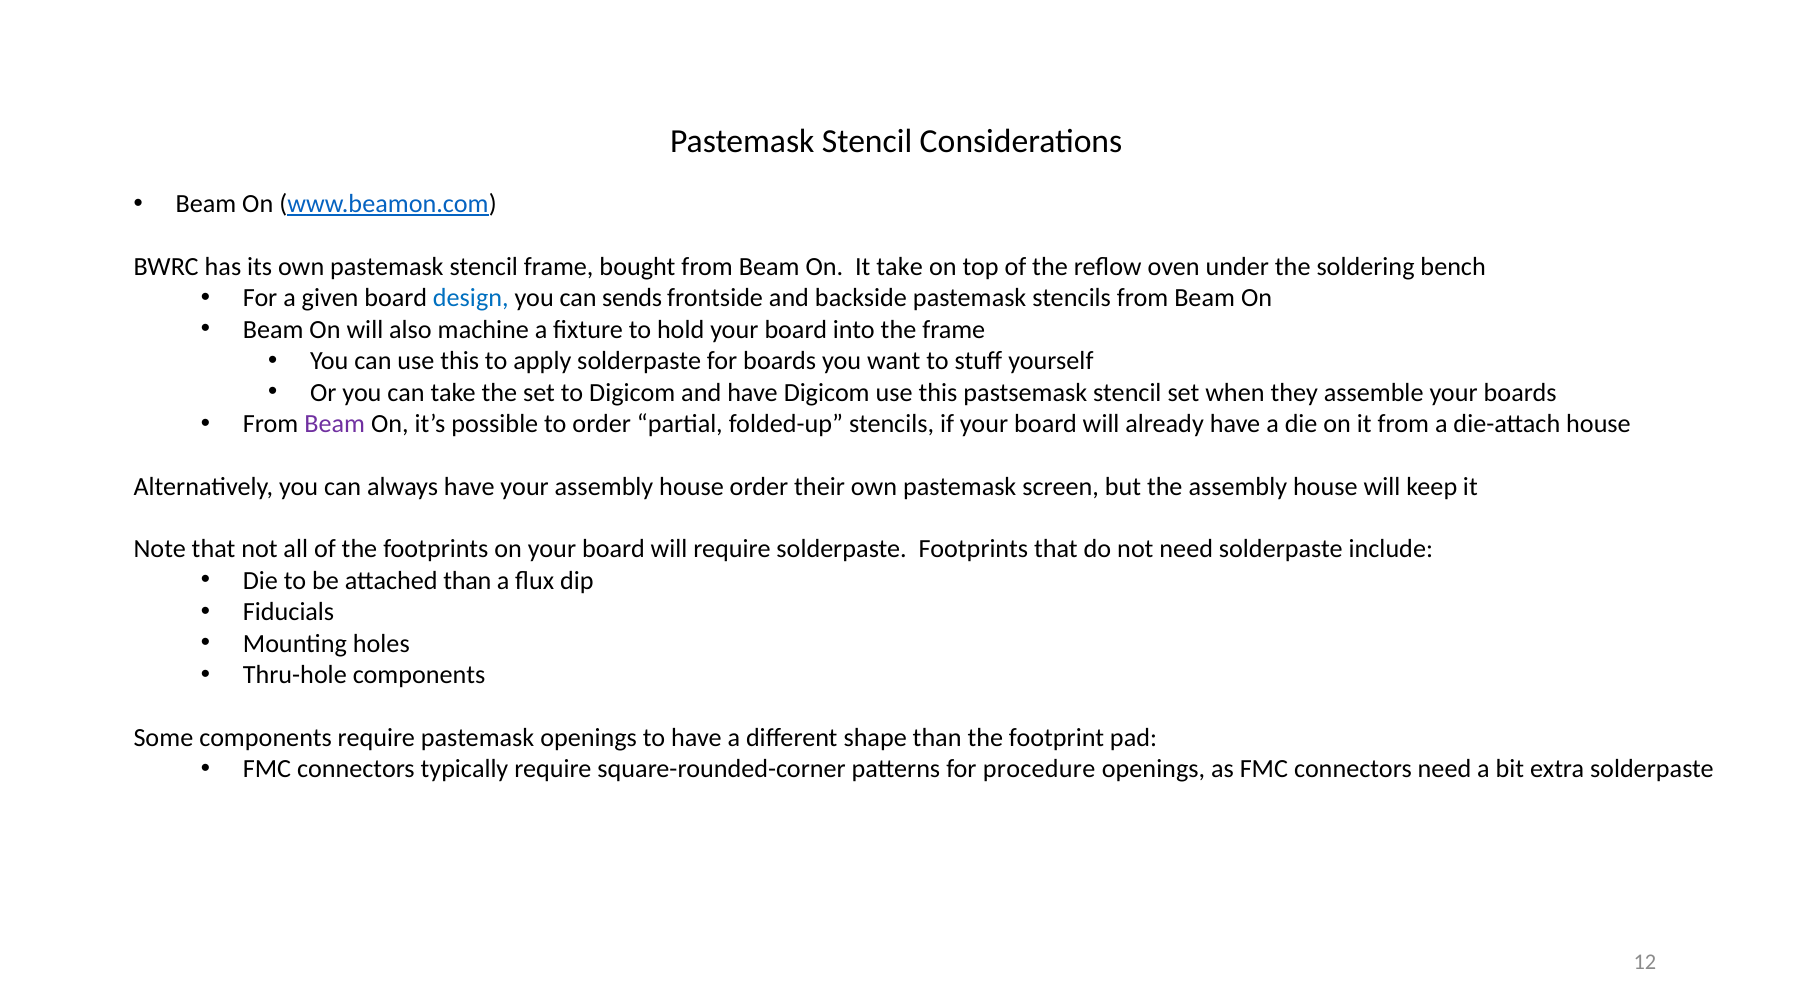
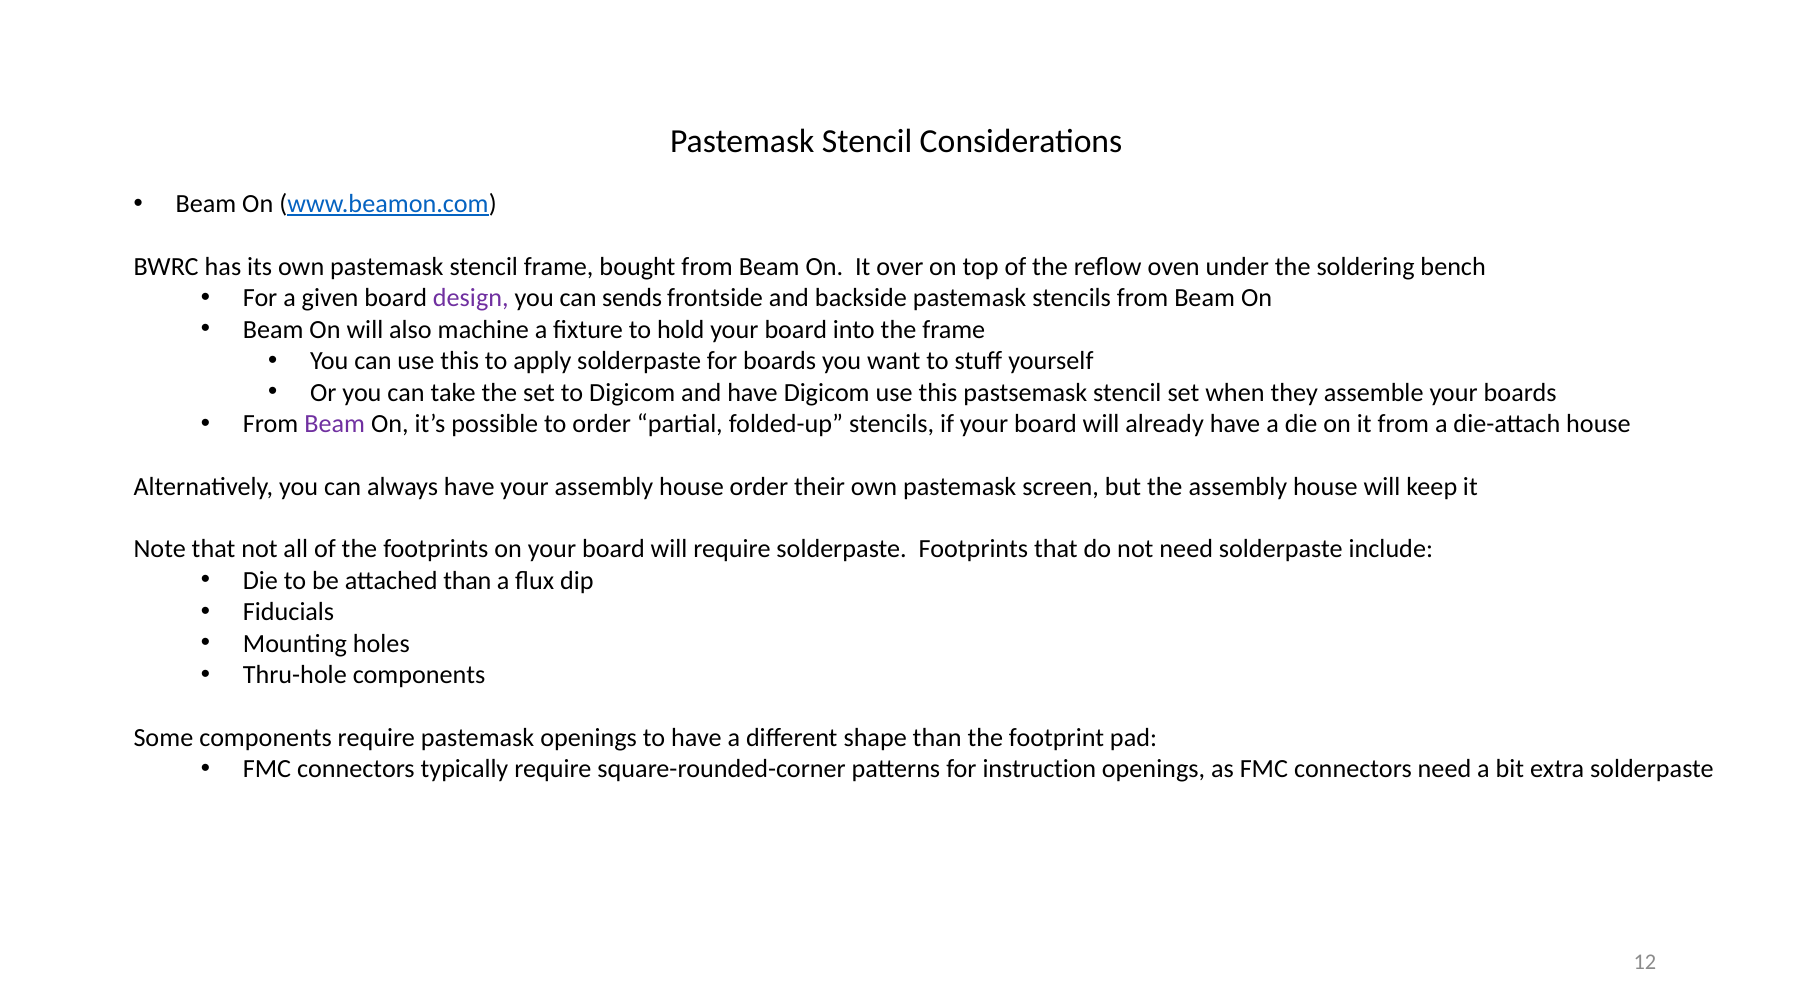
It take: take -> over
design colour: blue -> purple
procedure: procedure -> instruction
